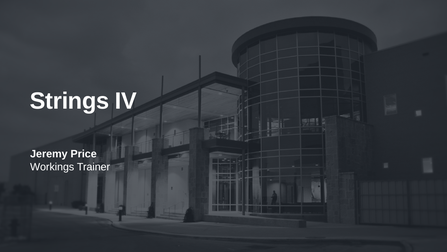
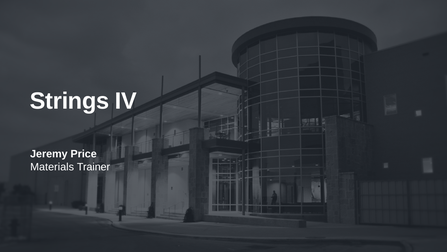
Workings: Workings -> Materials
